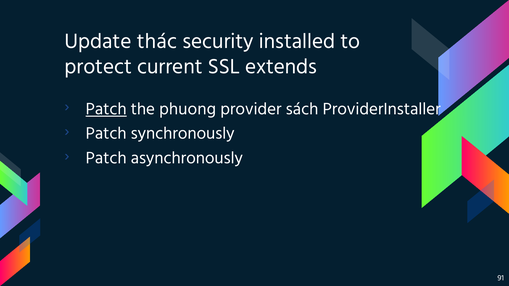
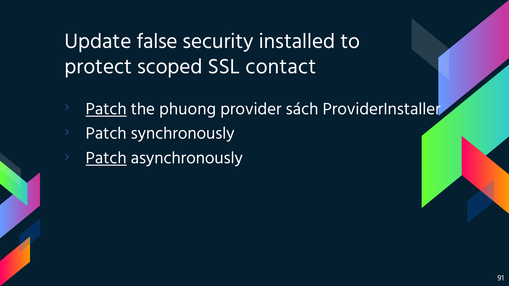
thác: thác -> false
current: current -> scoped
extends: extends -> contact
Patch at (106, 158) underline: none -> present
